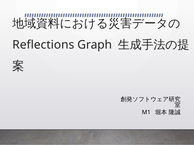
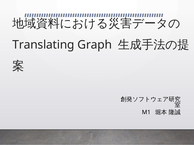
Reflections: Reflections -> Translating
